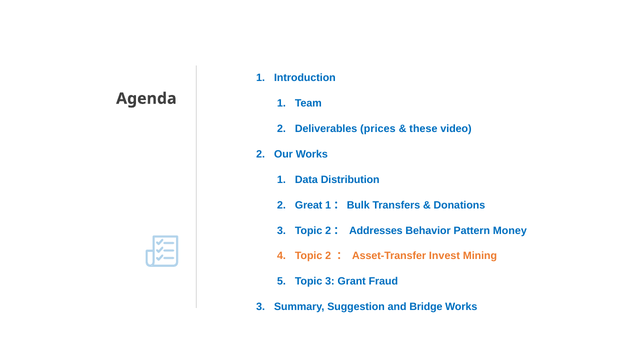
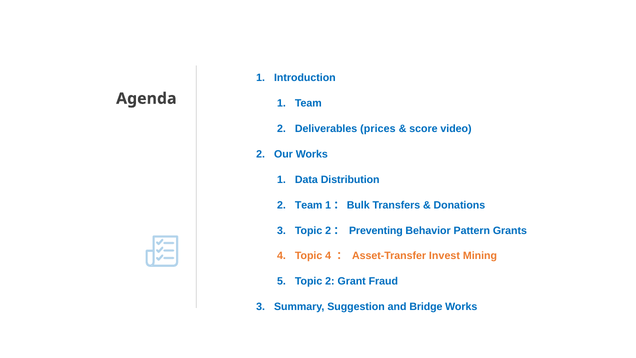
these: these -> score
Great at (309, 205): Great -> Team
Addresses: Addresses -> Preventing
Money: Money -> Grants
Topic 2: 2 -> 4
Topic 3: 3 -> 2
